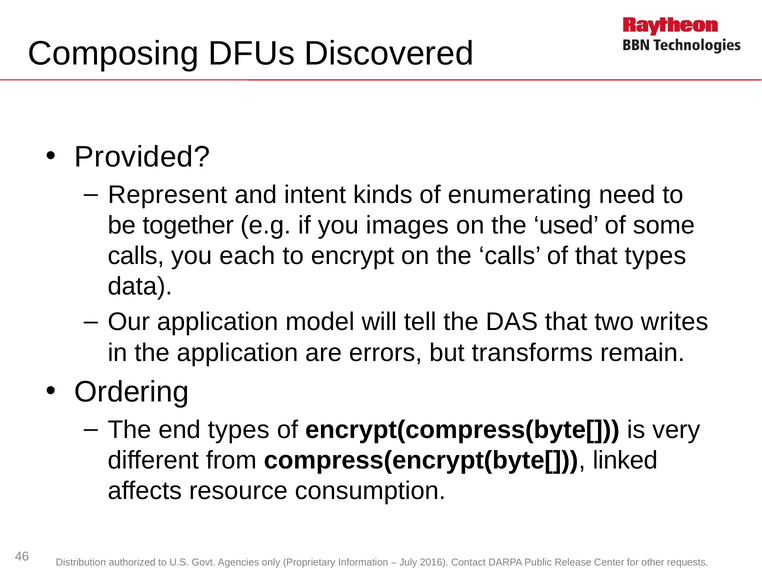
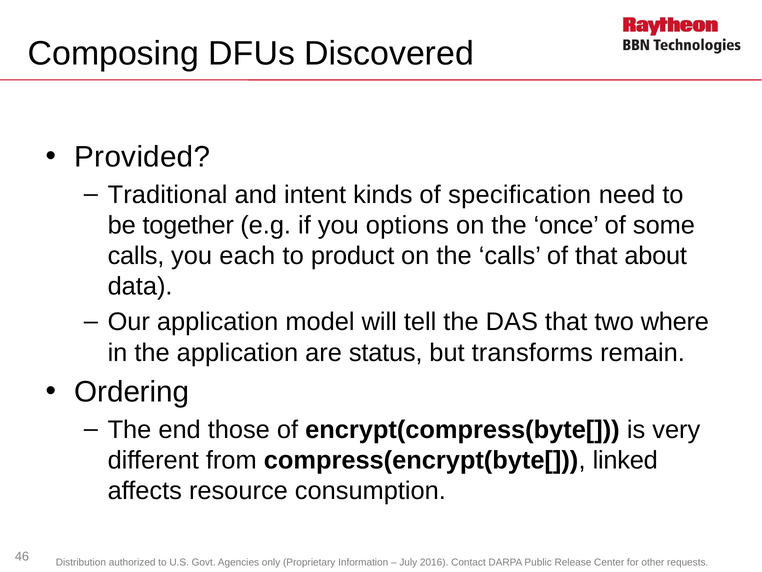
Represent: Represent -> Traditional
enumerating: enumerating -> specification
images: images -> options
used: used -> once
encrypt: encrypt -> product
that types: types -> about
writes: writes -> where
errors: errors -> status
end types: types -> those
